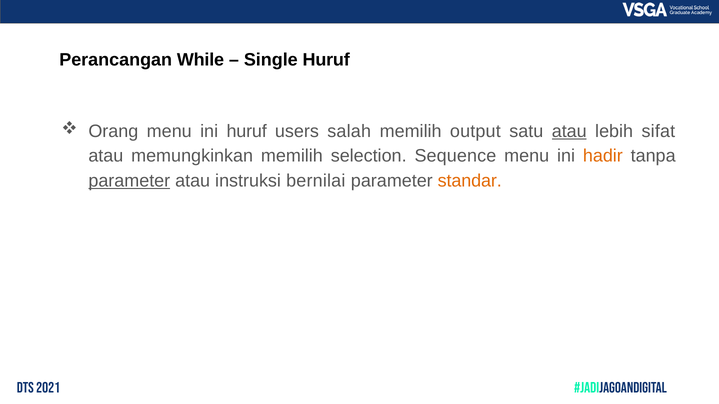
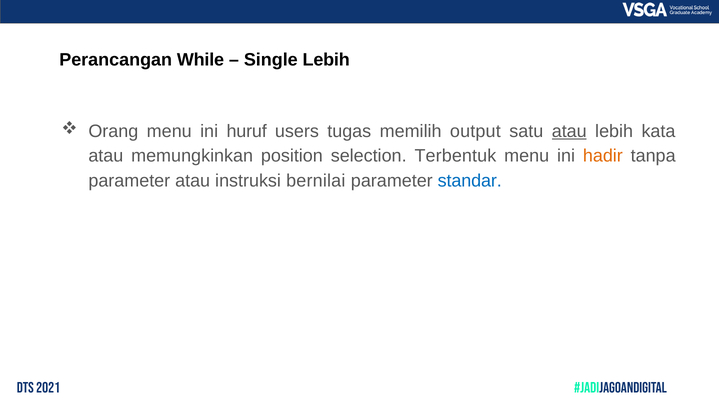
Single Huruf: Huruf -> Lebih
salah: salah -> tugas
sifat: sifat -> kata
memungkinkan memilih: memilih -> position
Sequence: Sequence -> Terbentuk
parameter at (129, 181) underline: present -> none
standar colour: orange -> blue
